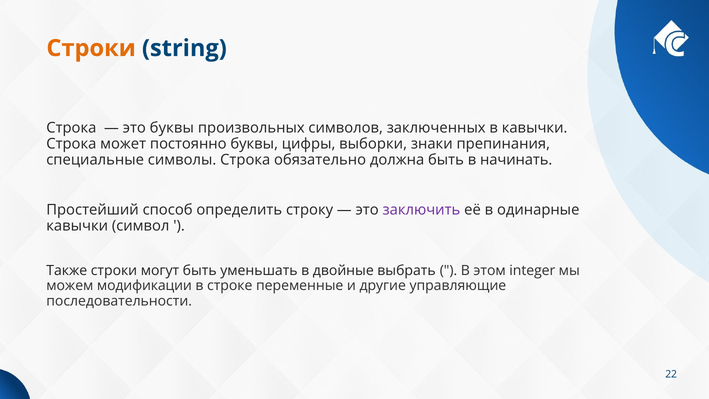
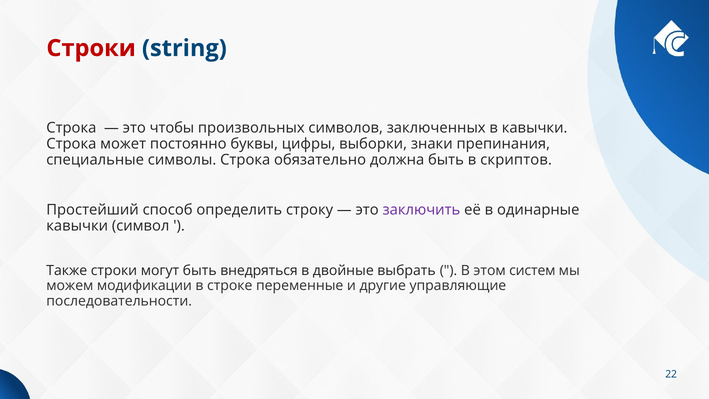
Строки at (91, 48) colour: orange -> red
это буквы: буквы -> чтобы
начинать: начинать -> скриптов
уменьшать: уменьшать -> внедряться
integer: integer -> систем
